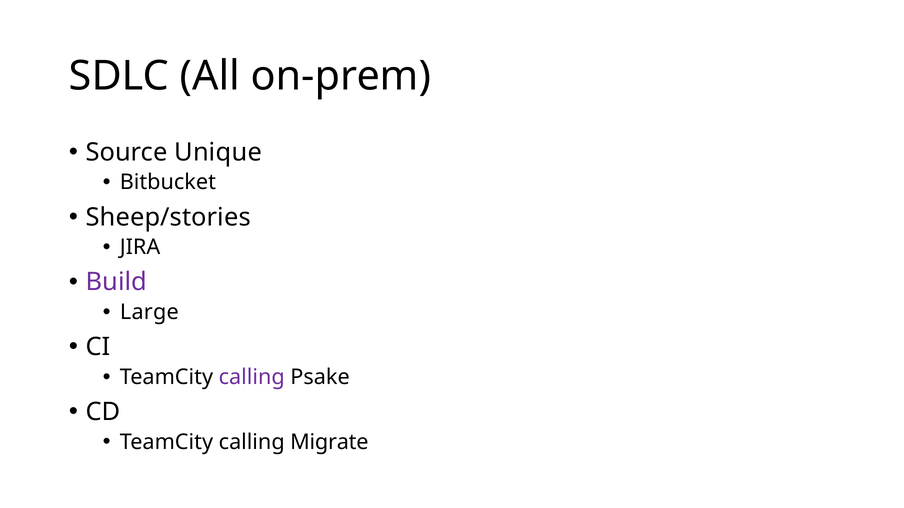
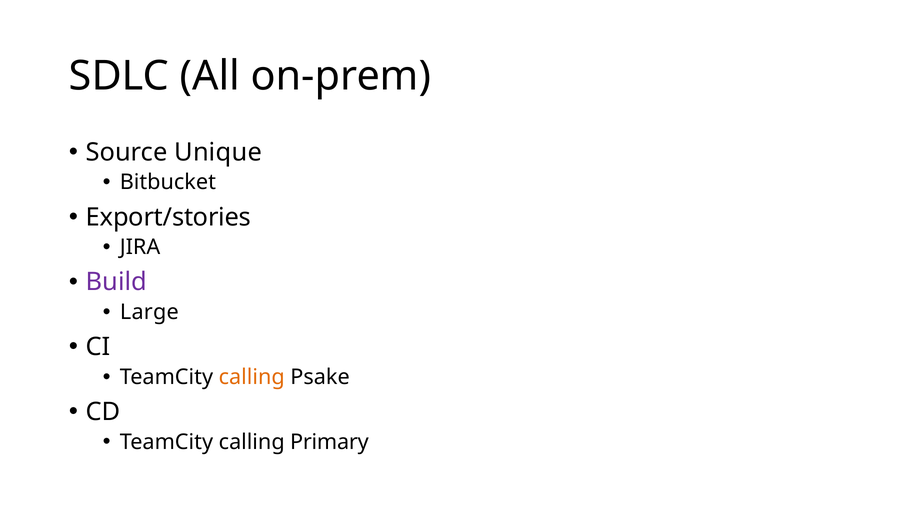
Sheep/stories: Sheep/stories -> Export/stories
calling at (252, 377) colour: purple -> orange
Migrate: Migrate -> Primary
